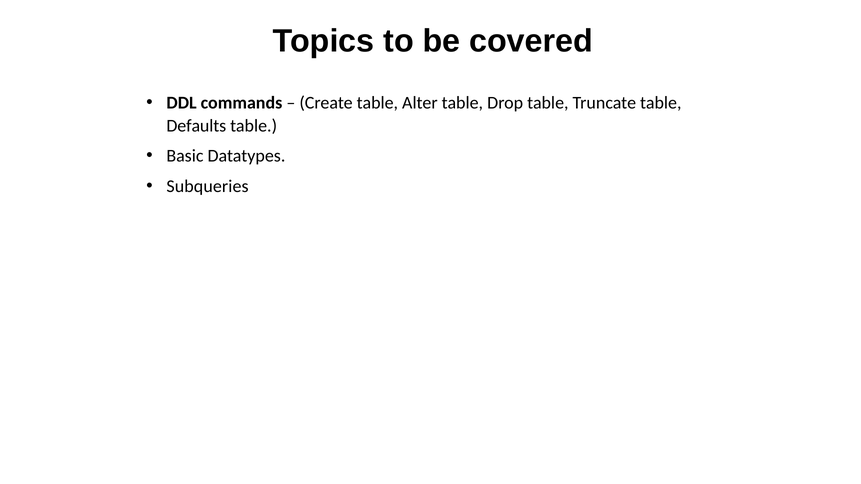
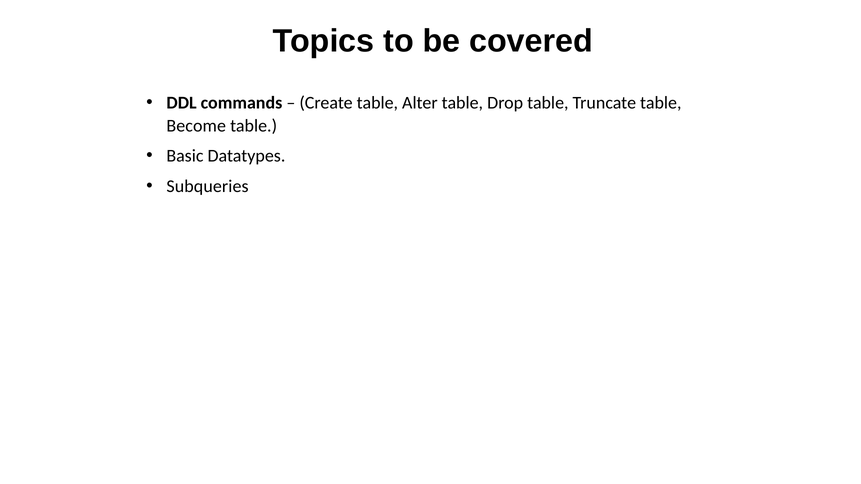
Defaults: Defaults -> Become
